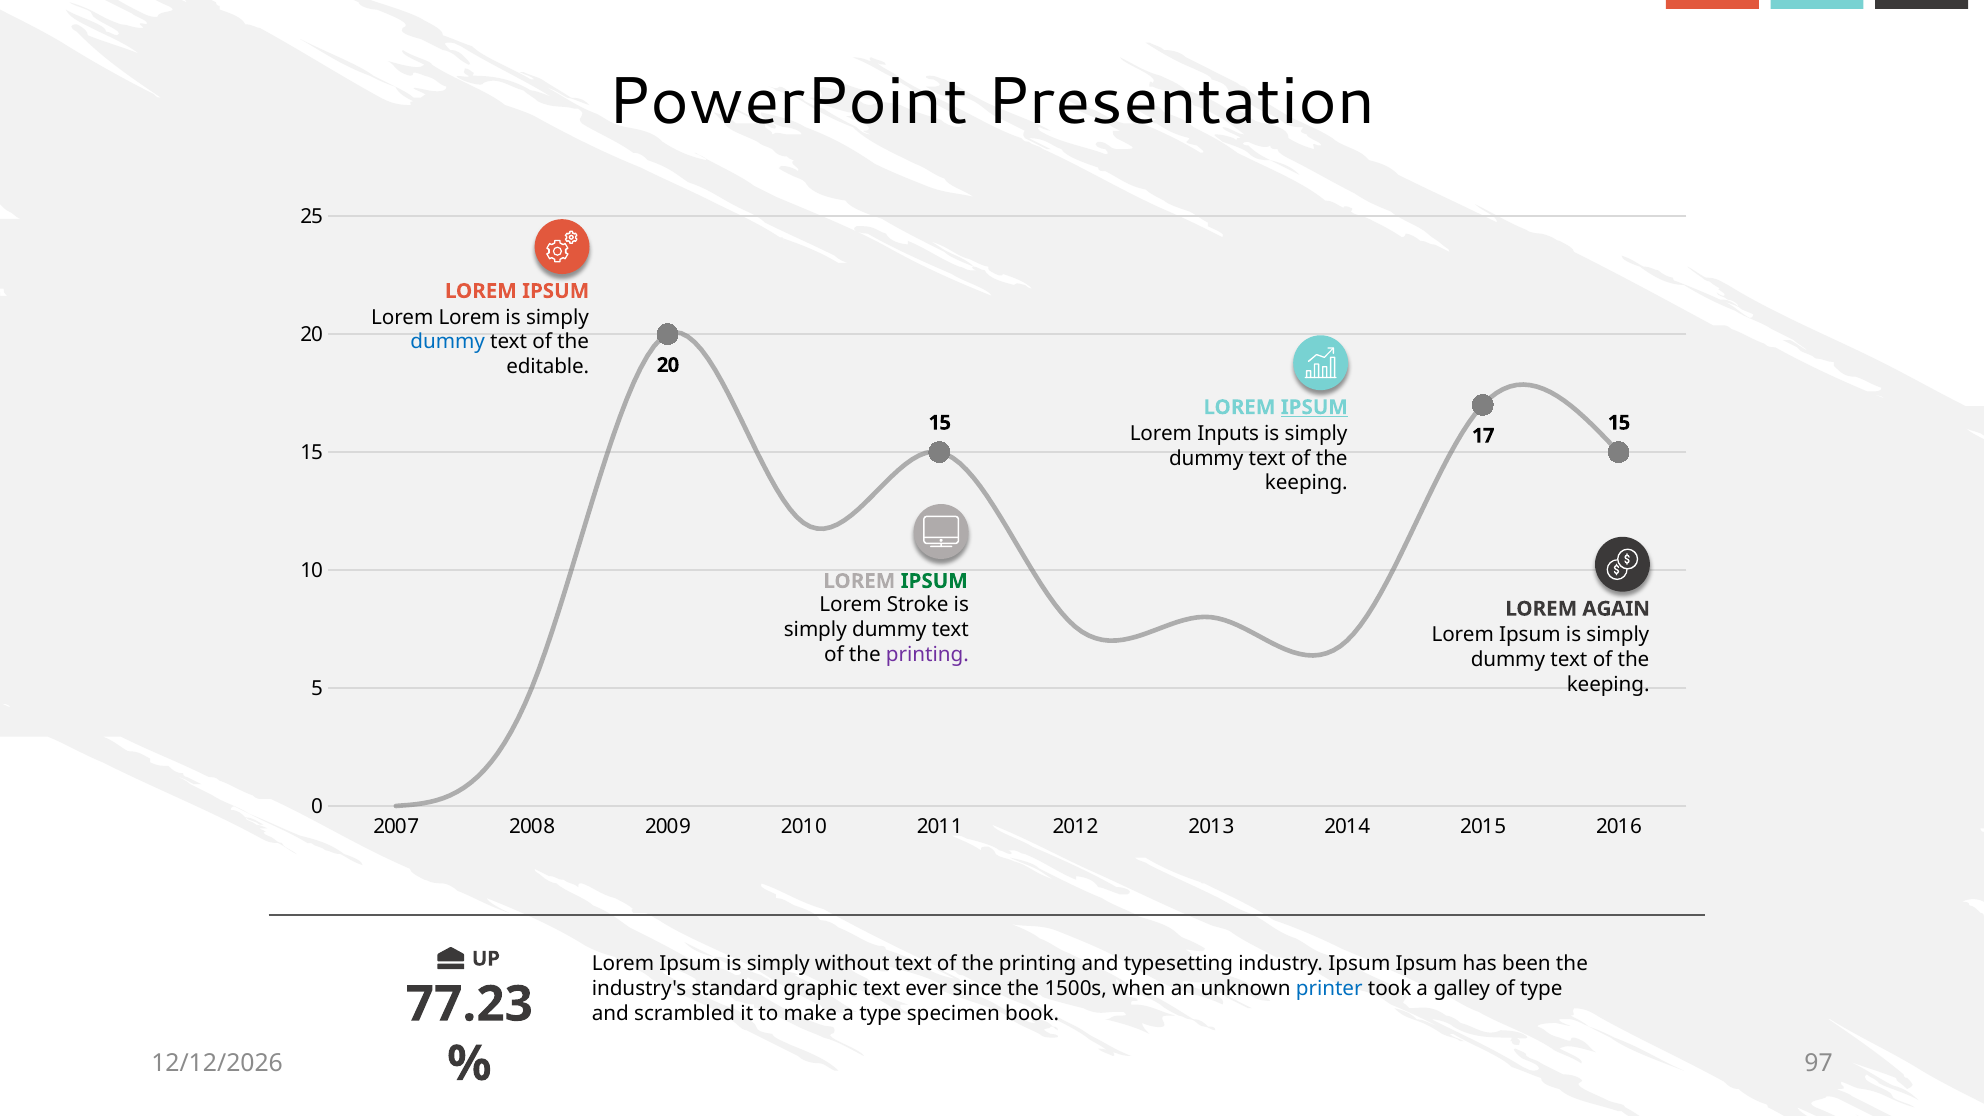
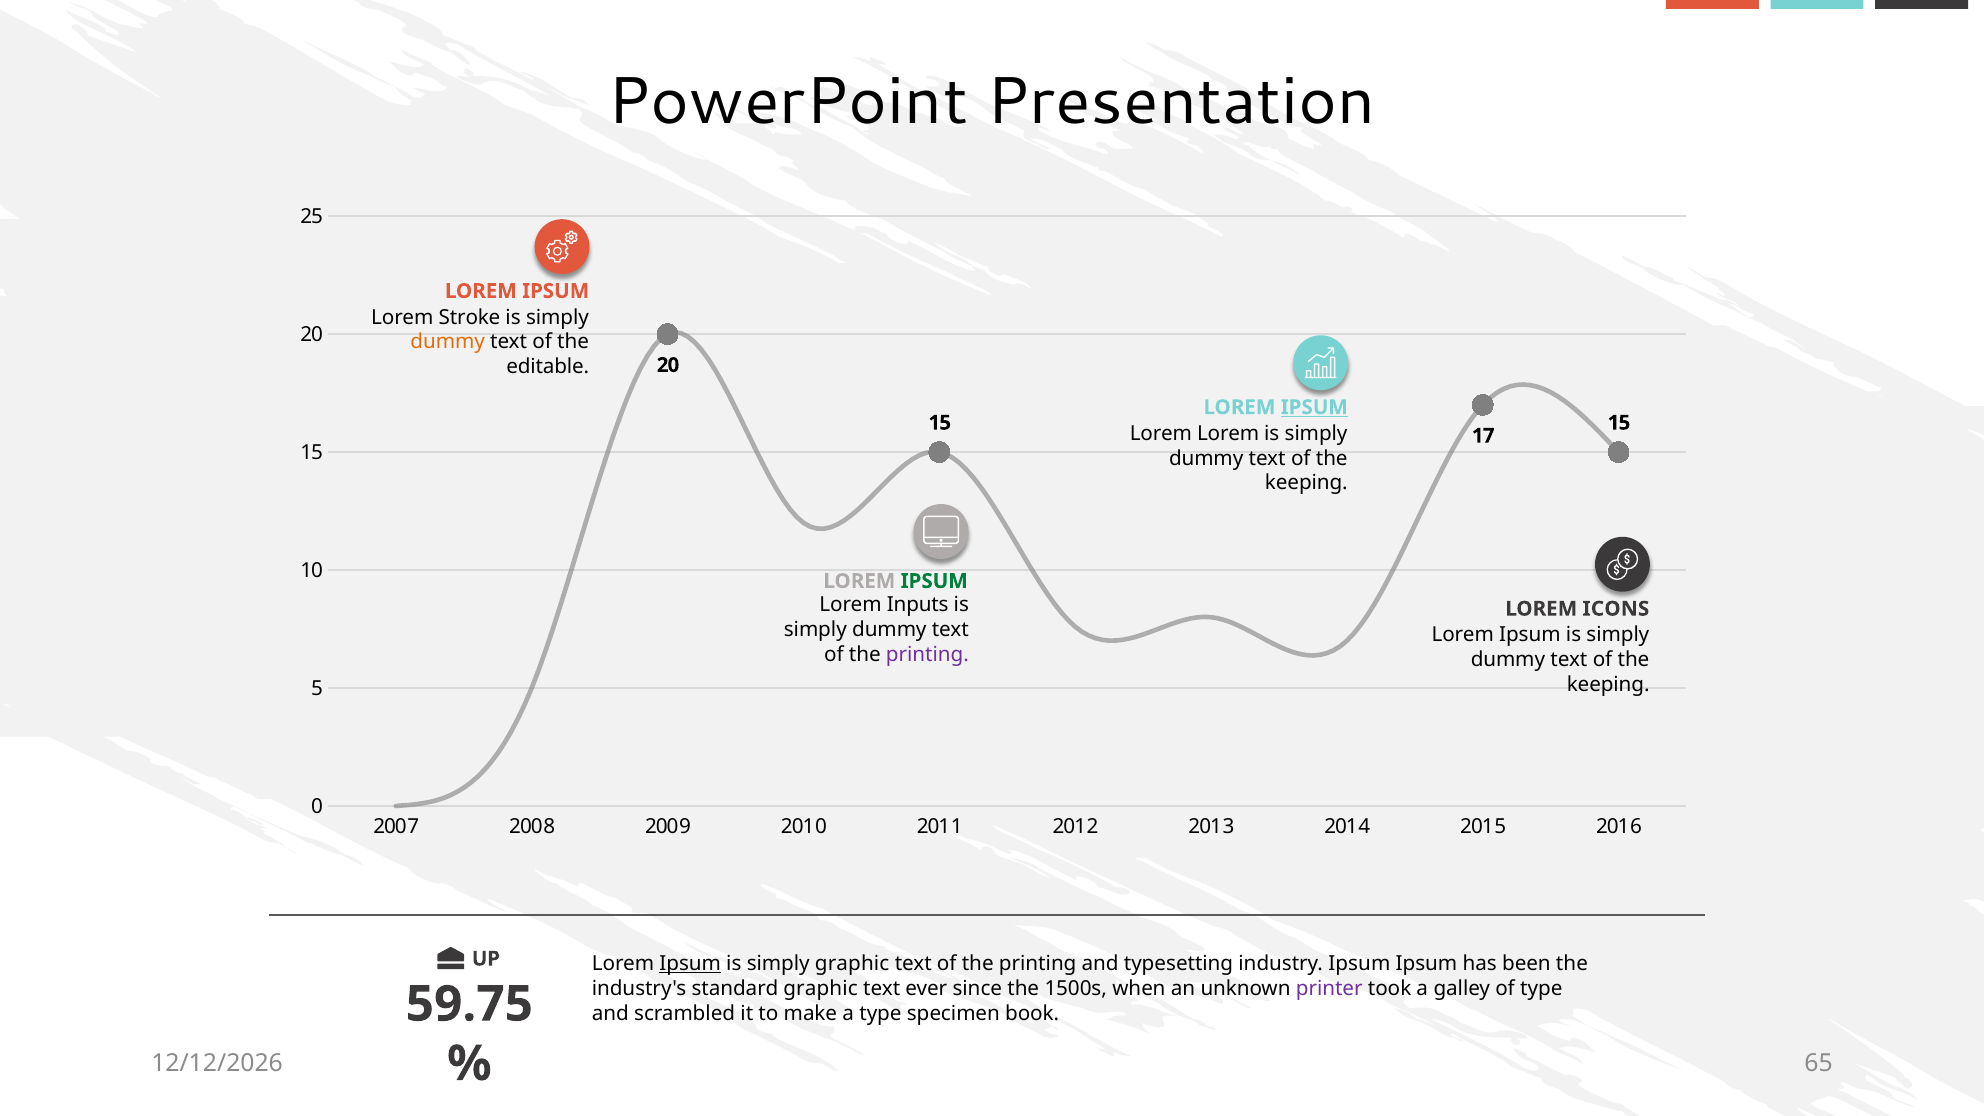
Lorem Lorem: Lorem -> Stroke
dummy at (448, 342) colour: blue -> orange
Lorem Inputs: Inputs -> Lorem
Stroke: Stroke -> Inputs
AGAIN: AGAIN -> ICONS
Ipsum at (690, 964) underline: none -> present
simply without: without -> graphic
printer colour: blue -> purple
77.23: 77.23 -> 59.75
97: 97 -> 65
